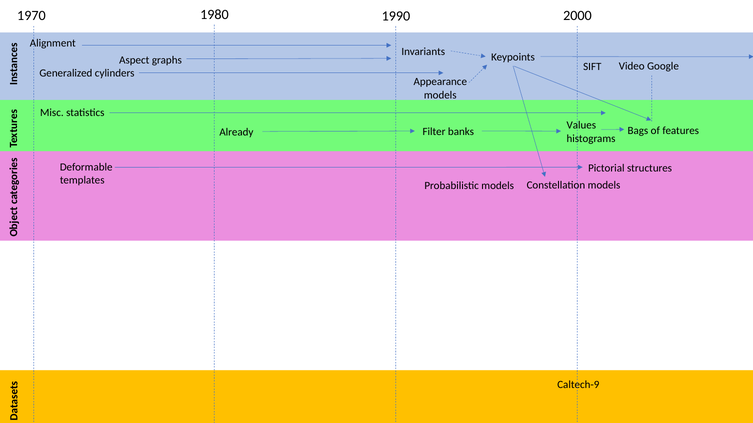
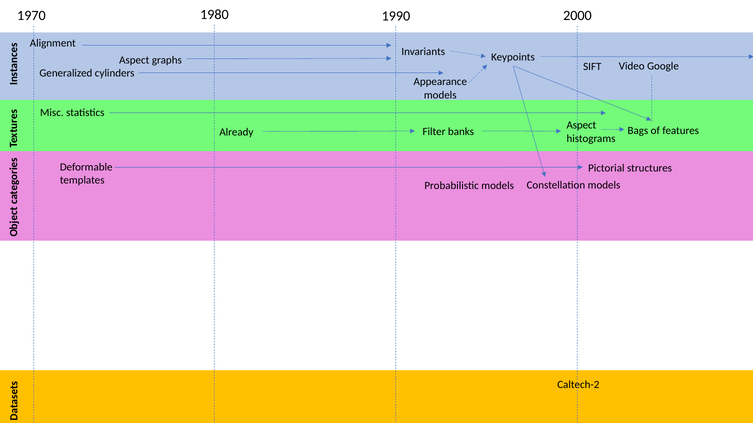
Values at (581, 125): Values -> Aspect
Caltech-9: Caltech-9 -> Caltech-2
